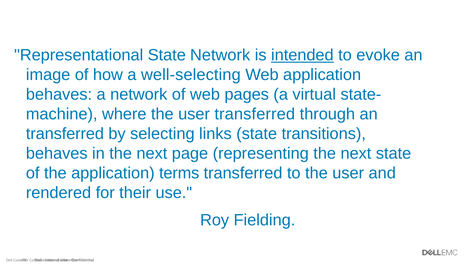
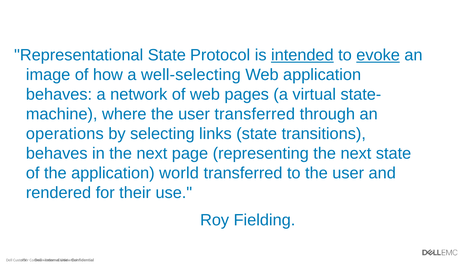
State Network: Network -> Protocol
evoke underline: none -> present
transferred at (65, 134): transferred -> operations
terms: terms -> world
